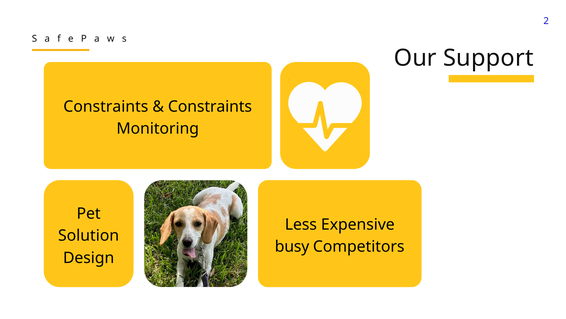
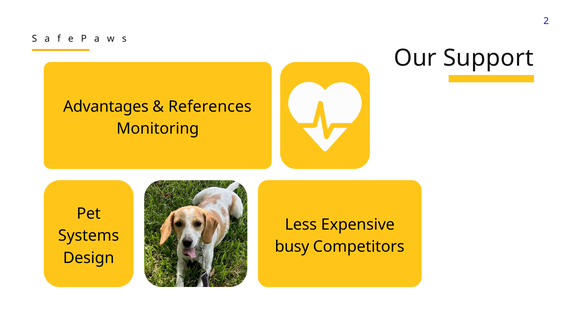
Constraints at (106, 106): Constraints -> Advantages
Constraints at (210, 106): Constraints -> References
Solution: Solution -> Systems
